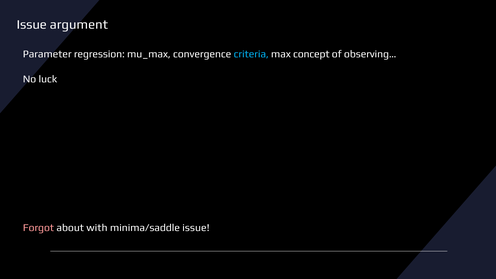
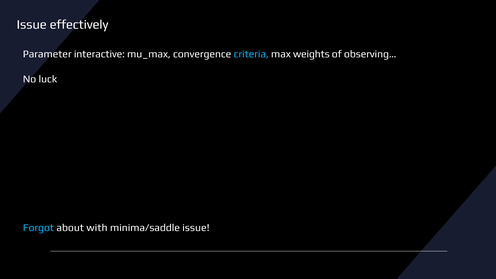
argument: argument -> effectively
regression: regression -> interactive
concept: concept -> weights
Forgot colour: pink -> light blue
